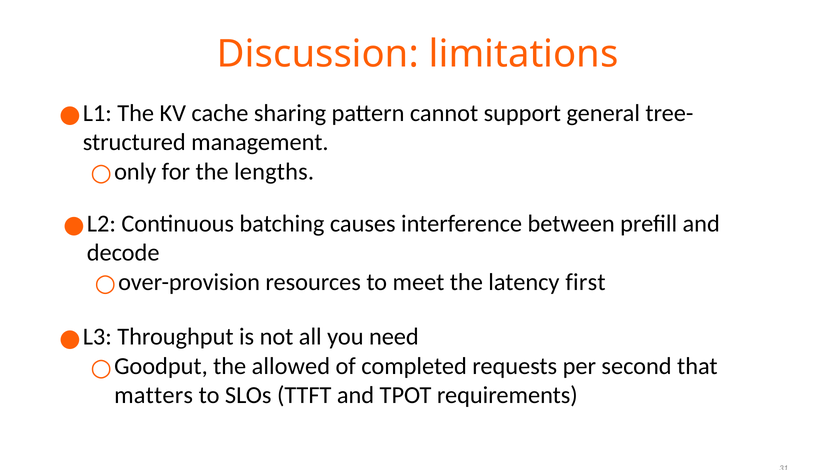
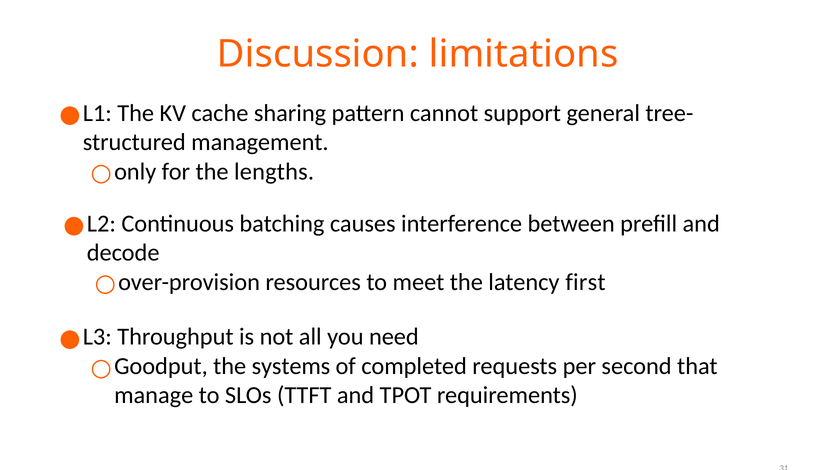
allowed: allowed -> systems
matters: matters -> manage
